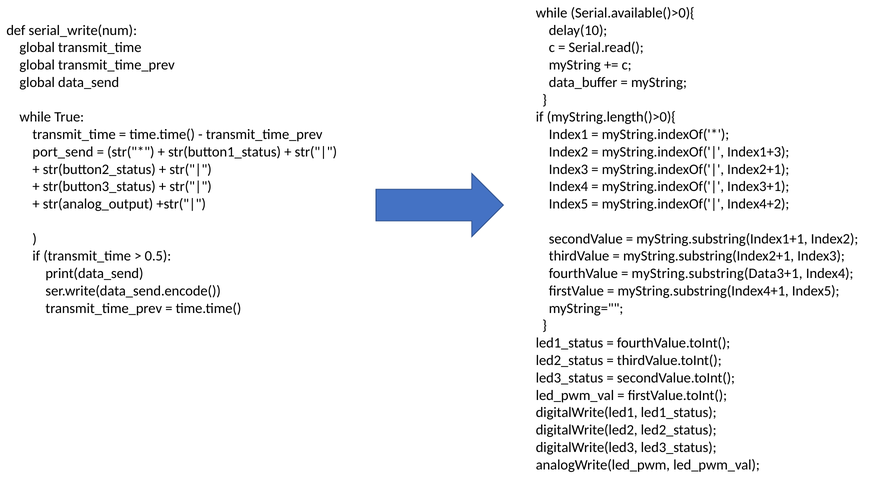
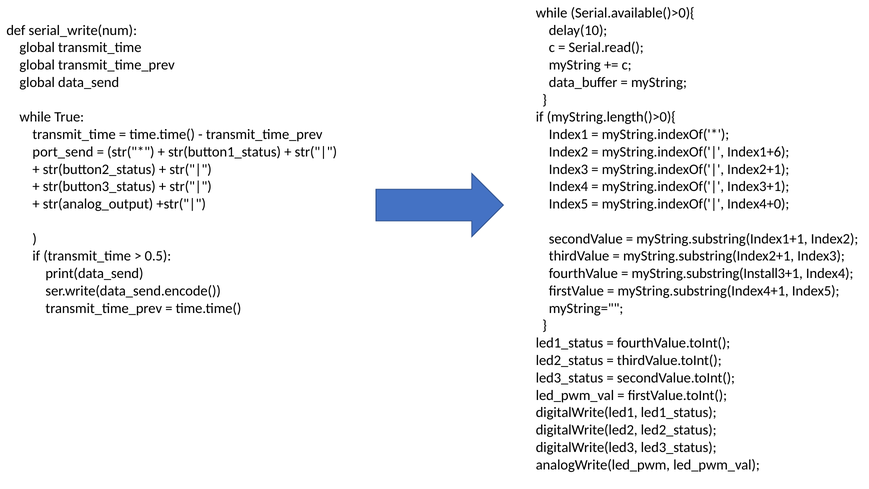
Index1+3: Index1+3 -> Index1+6
Index4+2: Index4+2 -> Index4+0
myString.substring(Data3+1: myString.substring(Data3+1 -> myString.substring(Install3+1
